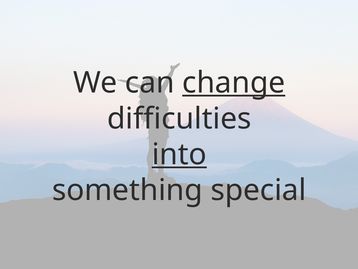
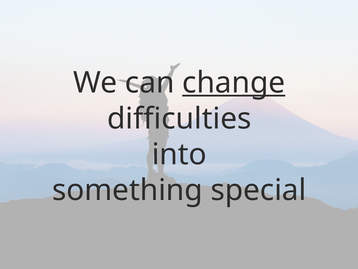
into underline: present -> none
